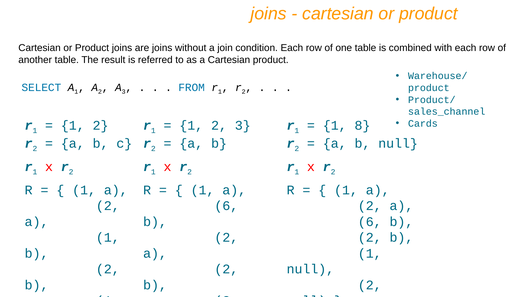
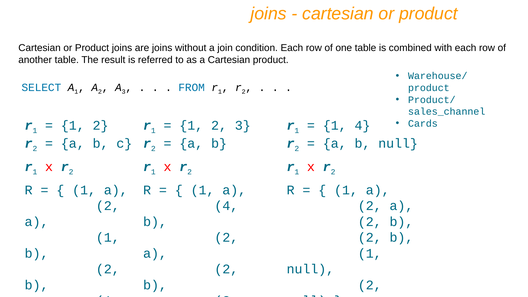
1 8: 8 -> 4
6 at (226, 206): 6 -> 4
6 at (370, 222): 6 -> 2
